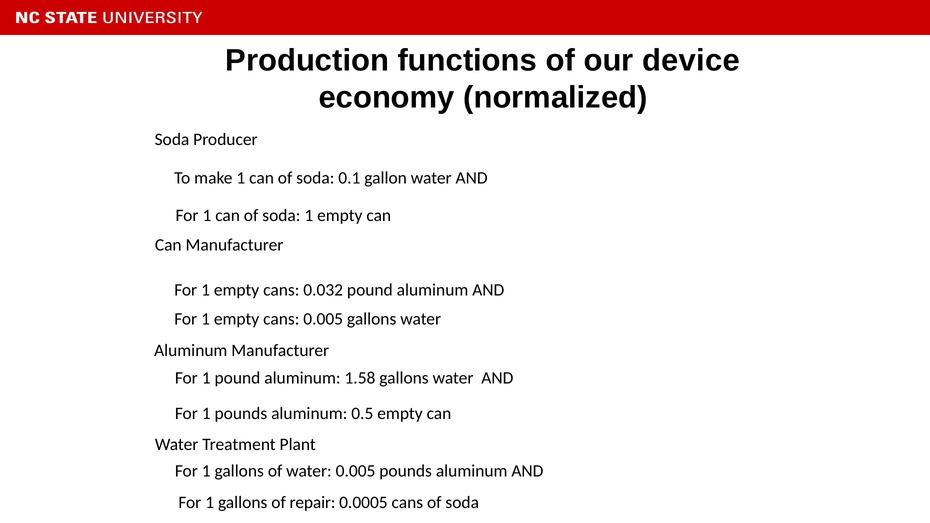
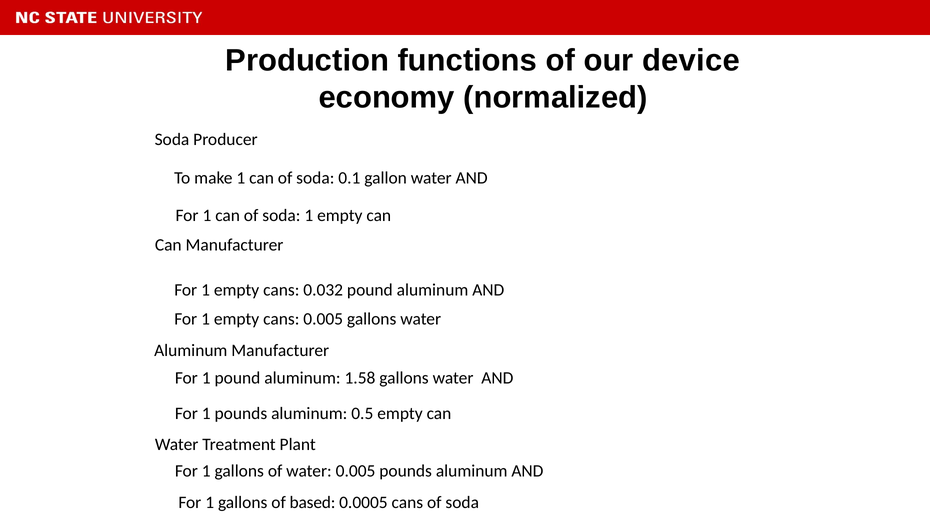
repair: repair -> based
